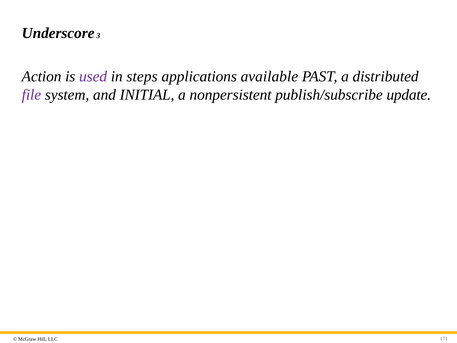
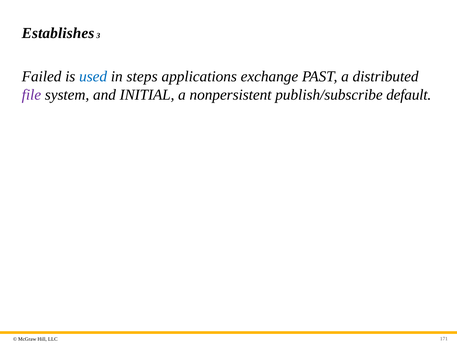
Underscore: Underscore -> Establishes
Action: Action -> Failed
used colour: purple -> blue
available: available -> exchange
update: update -> default
